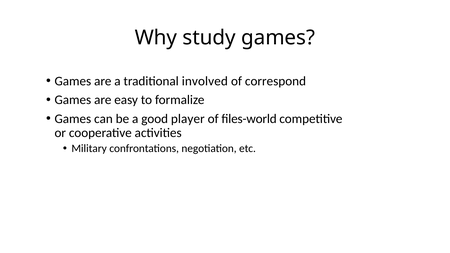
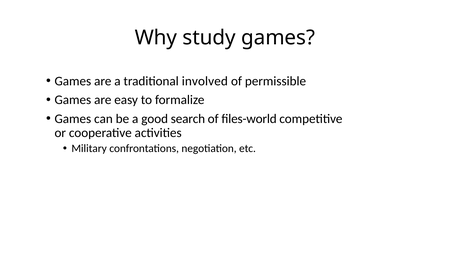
correspond: correspond -> permissible
player: player -> search
